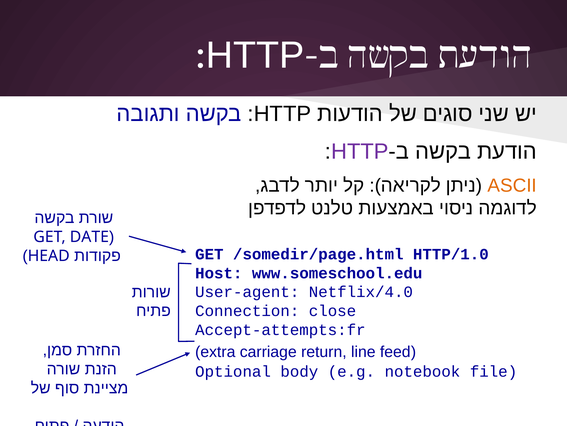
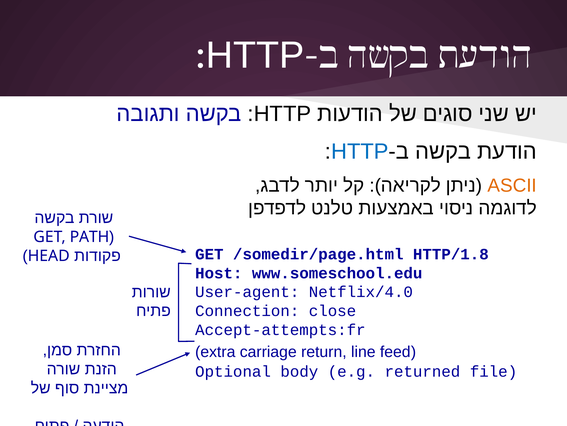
HTTP at (360, 151) colour: purple -> blue
DATE: DATE -> PATH
HTTP/1.0: HTTP/1.0 -> HTTP/1.8
notebook: notebook -> returned
